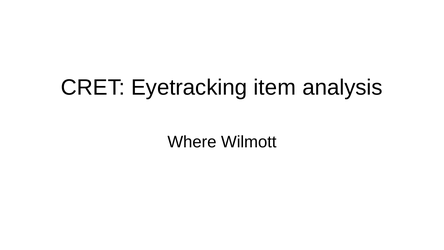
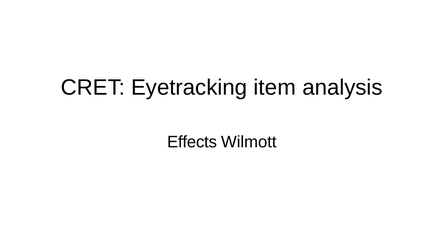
Where: Where -> Effects
